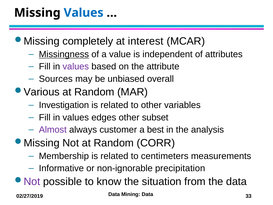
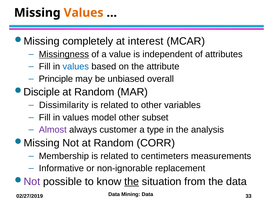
Values at (84, 13) colour: blue -> orange
values at (76, 66) colour: purple -> blue
Sources: Sources -> Principle
Various: Various -> Disciple
Investigation: Investigation -> Dissimilarity
edges: edges -> model
best: best -> type
precipitation: precipitation -> replacement
the at (132, 181) underline: none -> present
